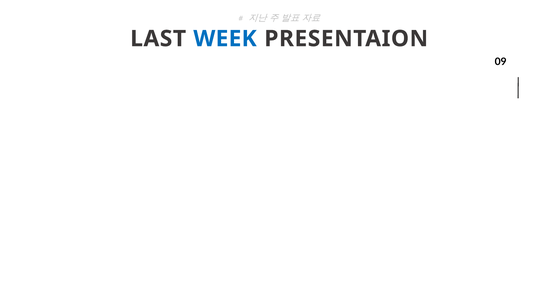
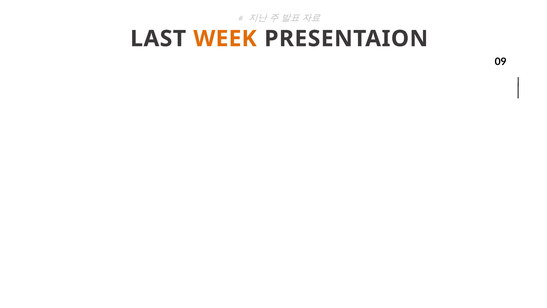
WEEK colour: blue -> orange
